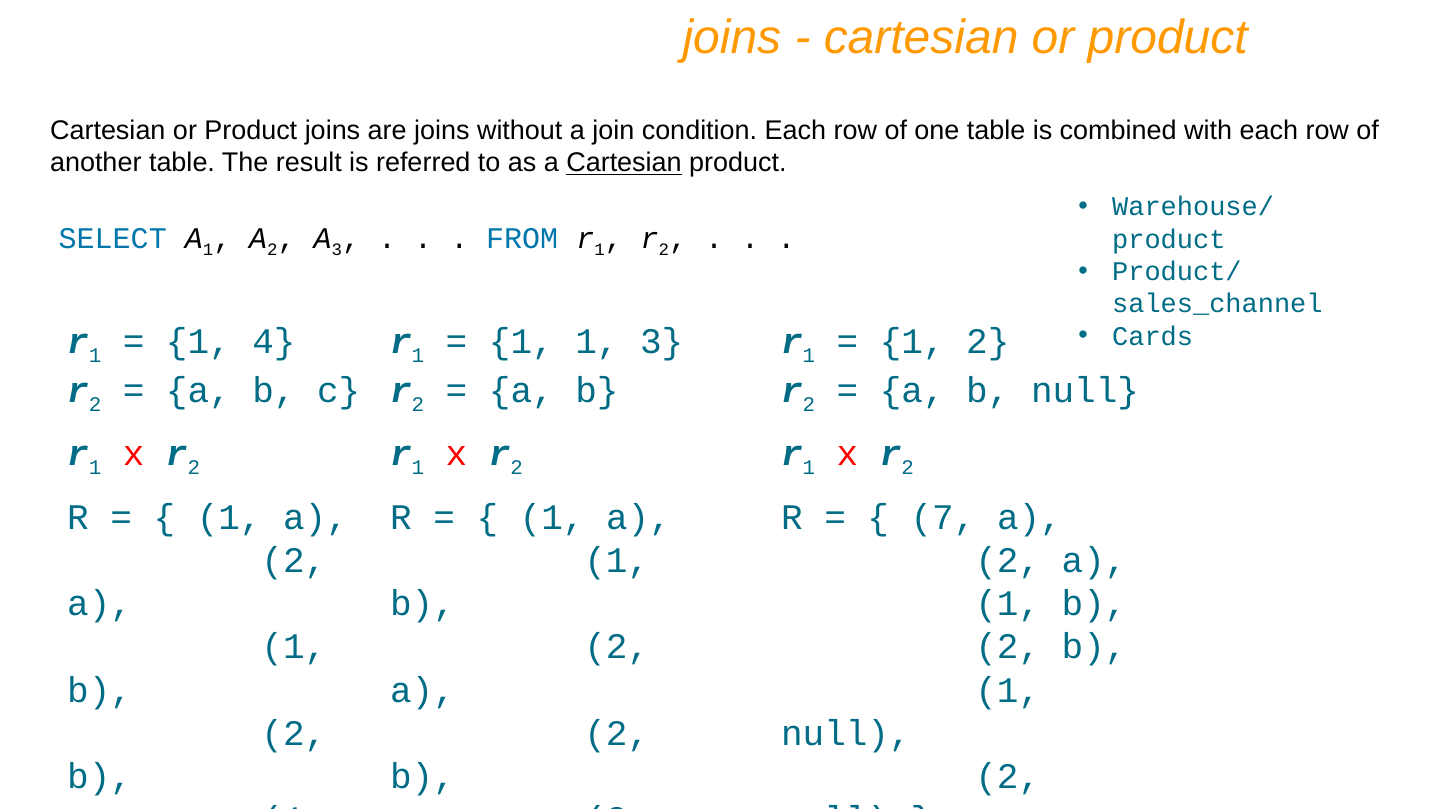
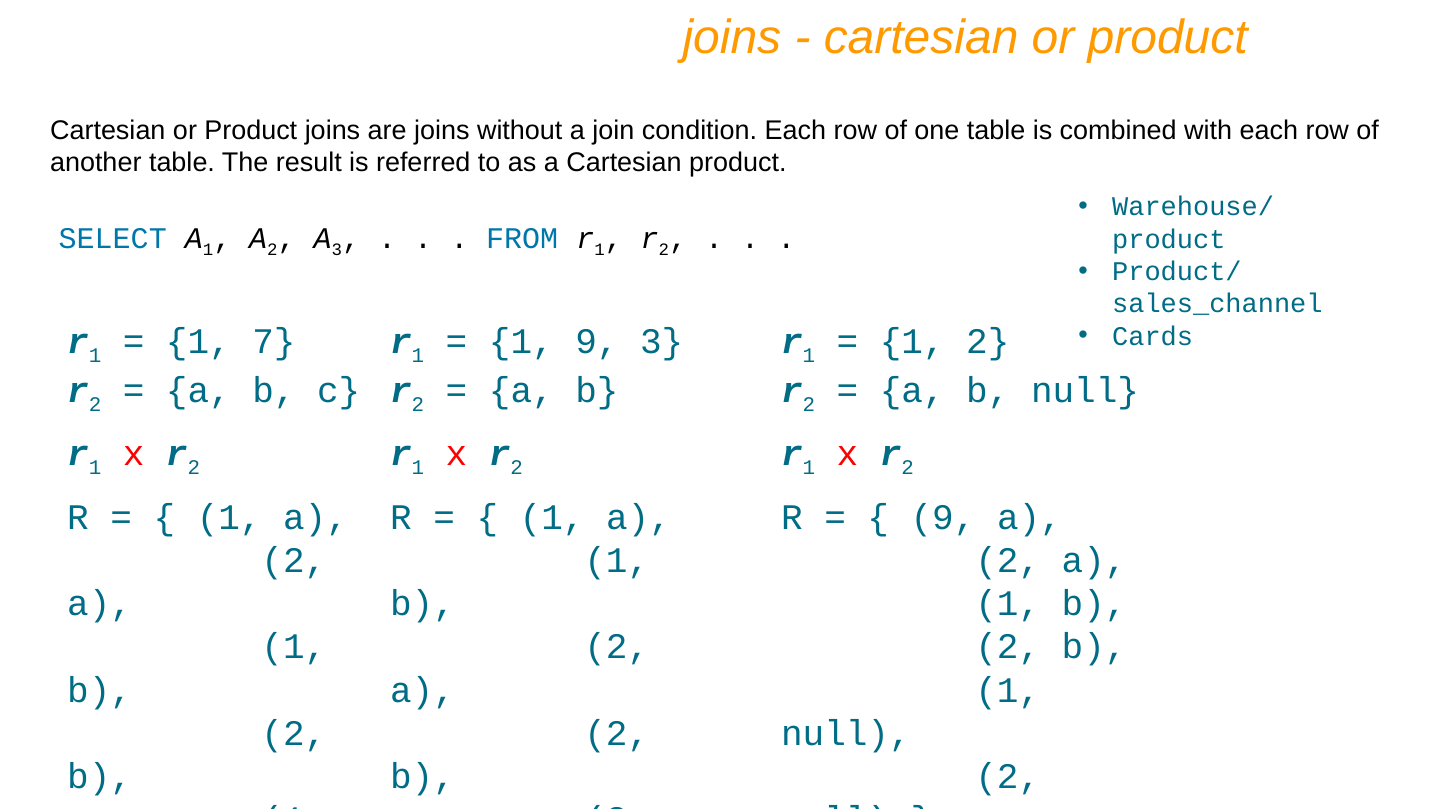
Cartesian at (624, 163) underline: present -> none
1 4: 4 -> 7
1 1: 1 -> 9
7 at (943, 518): 7 -> 9
